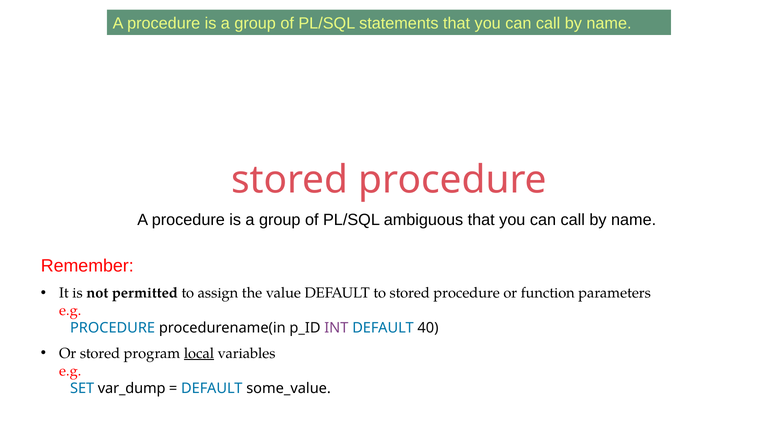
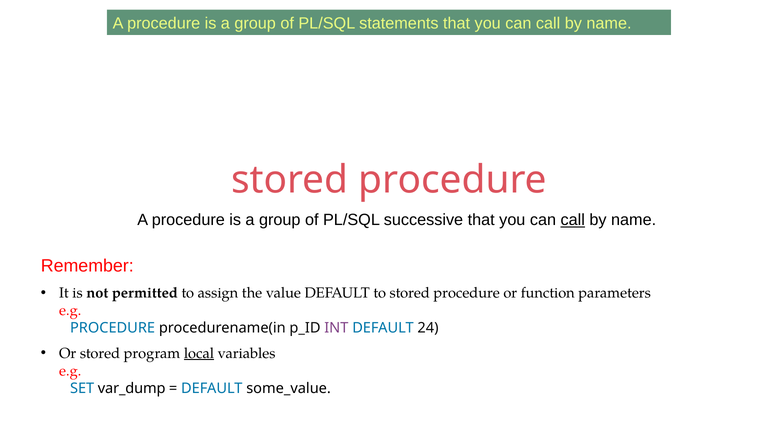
ambiguous: ambiguous -> successive
call at (573, 220) underline: none -> present
40: 40 -> 24
